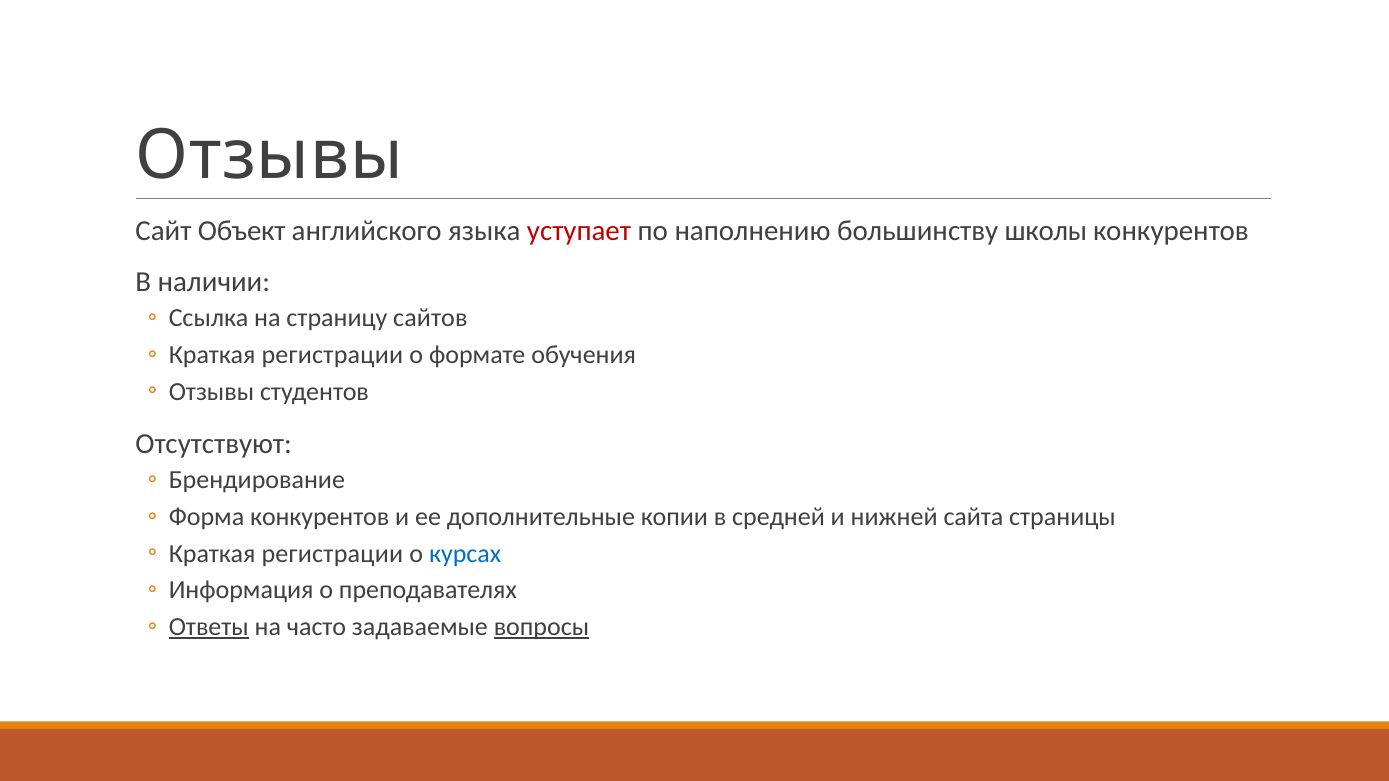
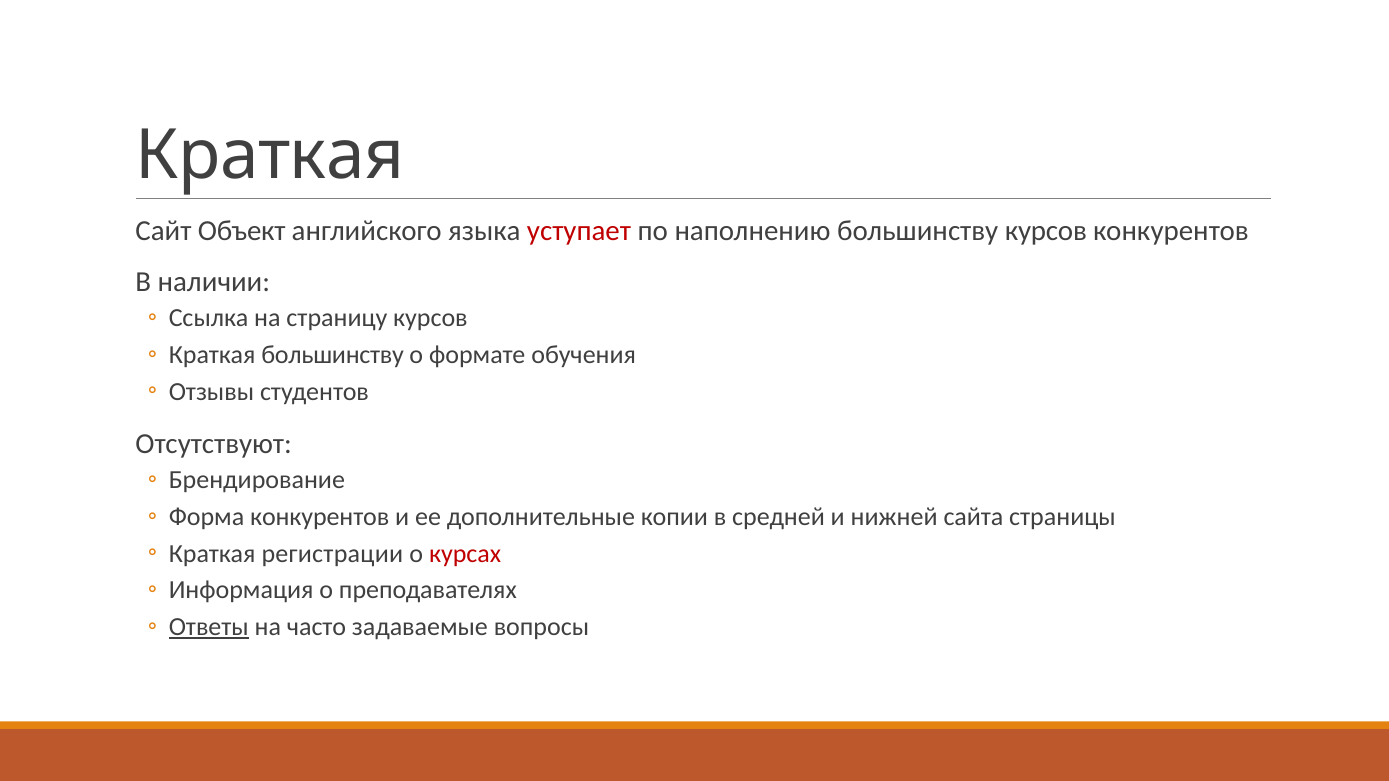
Отзывы at (269, 156): Отзывы -> Краткая
большинству школы: школы -> курсов
страницу сайтов: сайтов -> курсов
регистрации at (332, 355): регистрации -> большинству
курсах colour: blue -> red
вопросы underline: present -> none
